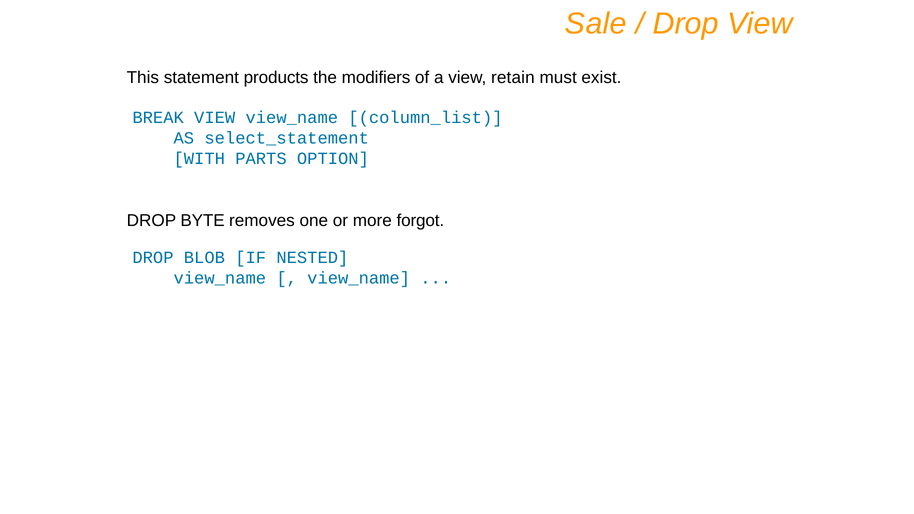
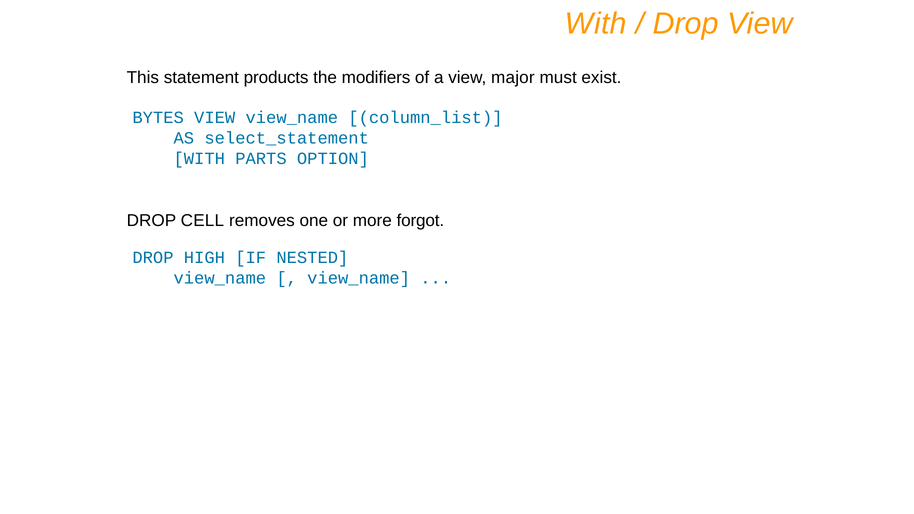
Sale at (596, 24): Sale -> With
retain: retain -> major
BREAK: BREAK -> BYTES
BYTE: BYTE -> CELL
BLOB: BLOB -> HIGH
